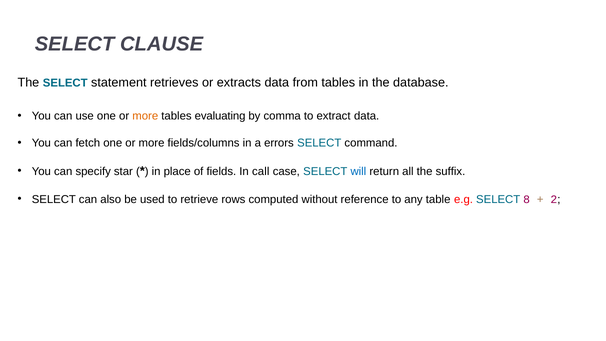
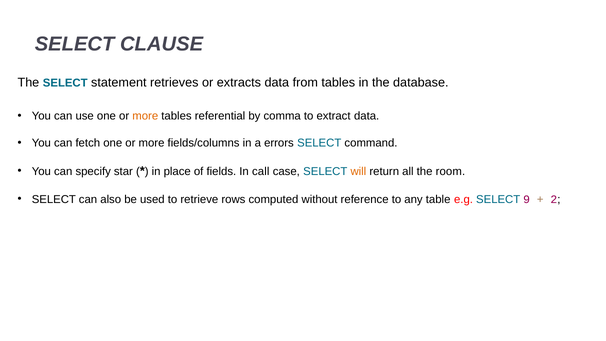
evaluating: evaluating -> referential
will colour: blue -> orange
suffix: suffix -> room
8: 8 -> 9
